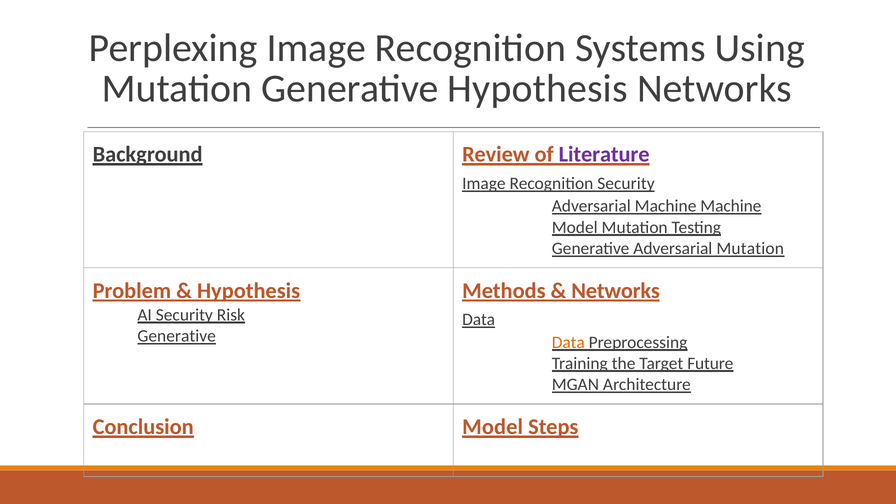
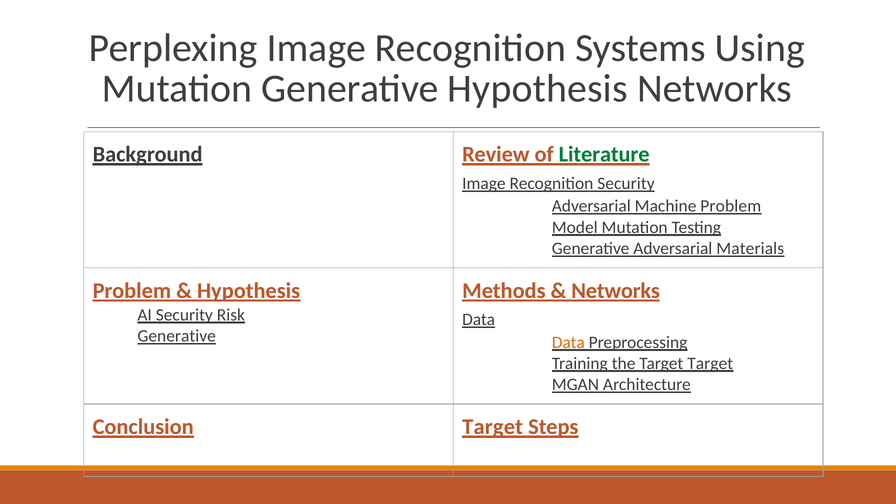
Literature colour: purple -> green
Machine Machine: Machine -> Problem
Adversarial Mutation: Mutation -> Materials
Target Future: Future -> Target
Conclusion Model: Model -> Target
